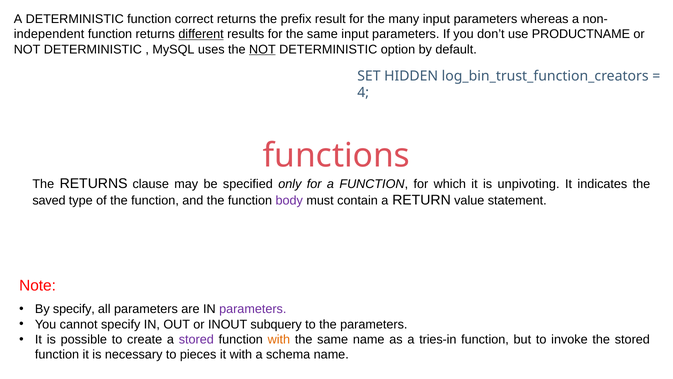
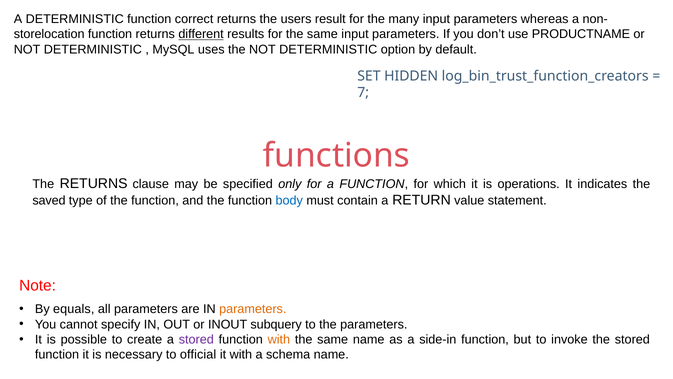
prefix: prefix -> users
independent: independent -> storelocation
NOT at (262, 49) underline: present -> none
4: 4 -> 7
unpivoting: unpivoting -> operations
body colour: purple -> blue
By specify: specify -> equals
parameters at (253, 309) colour: purple -> orange
tries-in: tries-in -> side-in
pieces: pieces -> official
